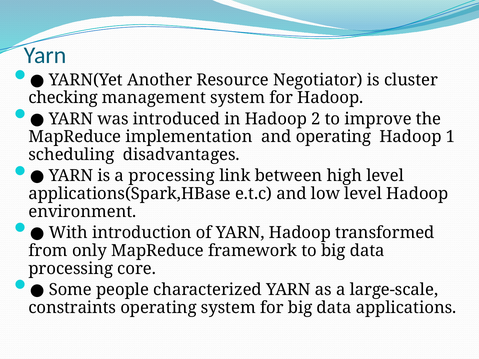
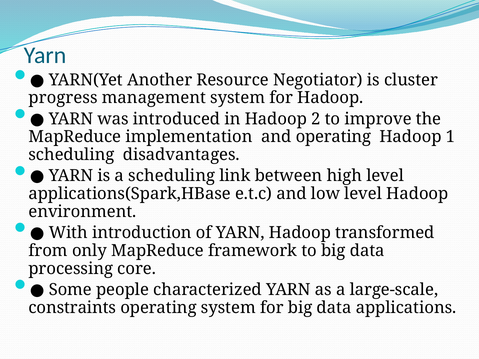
checking: checking -> progress
a processing: processing -> scheduling
